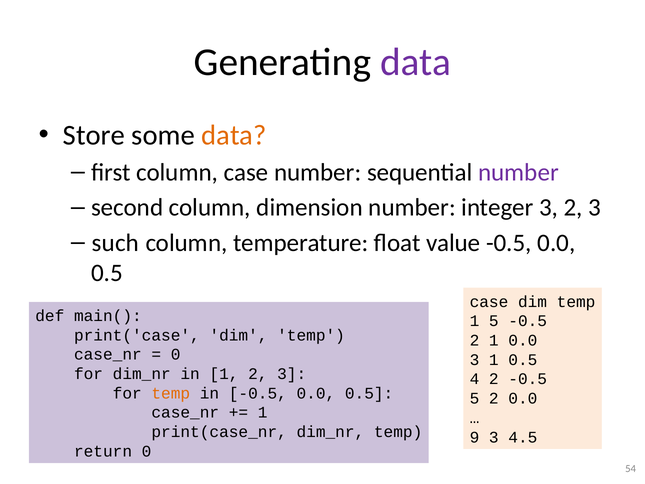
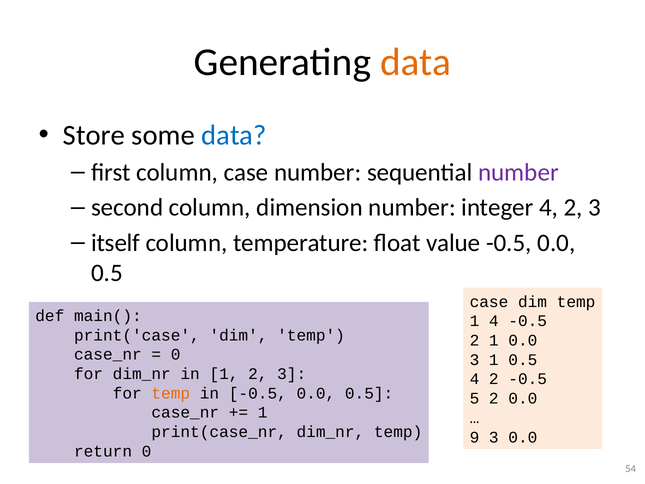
data at (416, 62) colour: purple -> orange
data at (234, 135) colour: orange -> blue
integer 3: 3 -> 4
such: such -> itself
1 5: 5 -> 4
3 4.5: 4.5 -> 0.0
